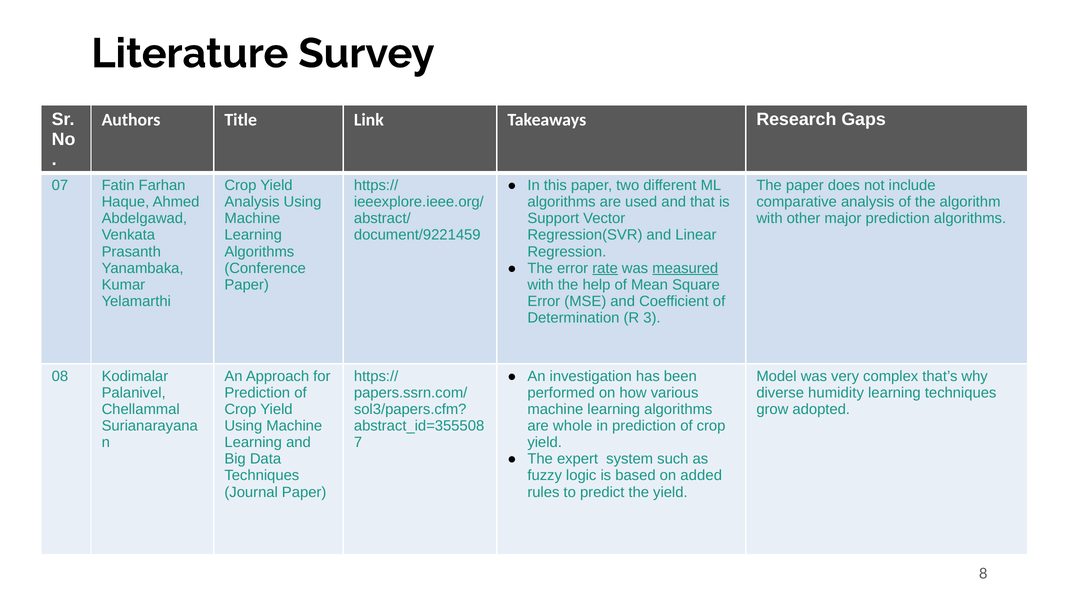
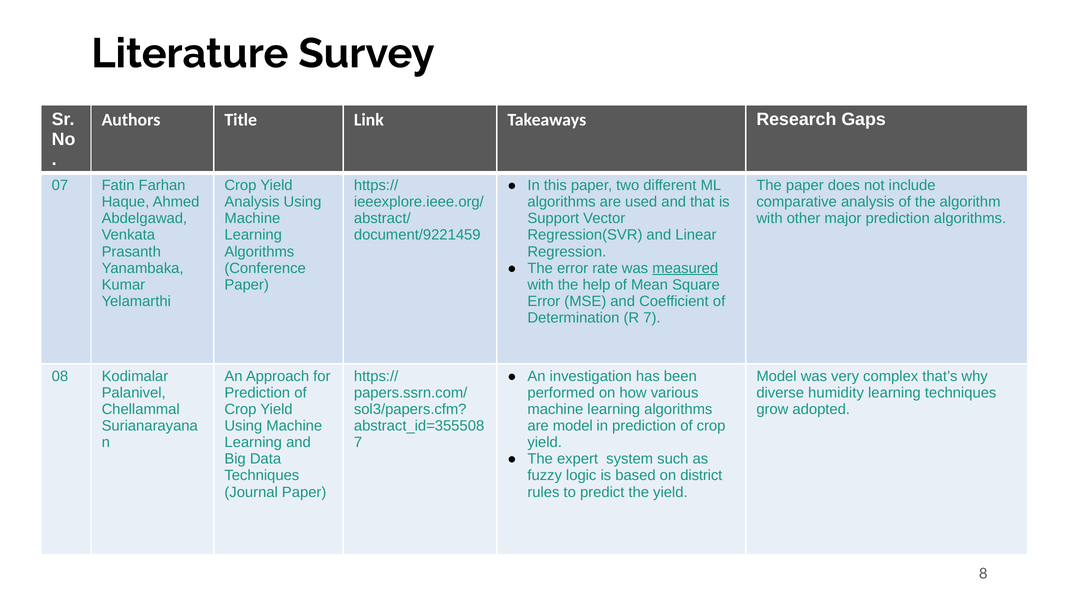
rate underline: present -> none
R 3: 3 -> 7
are whole: whole -> model
added: added -> district
